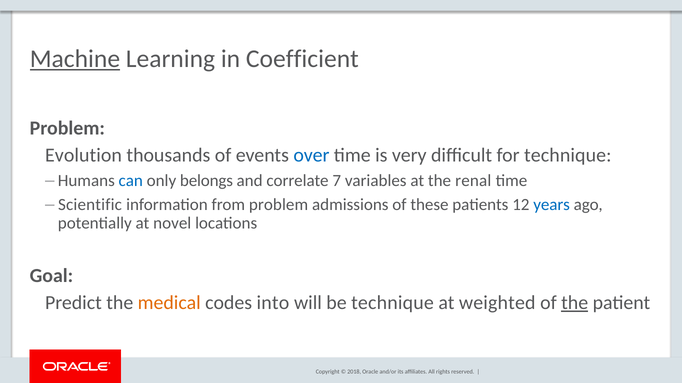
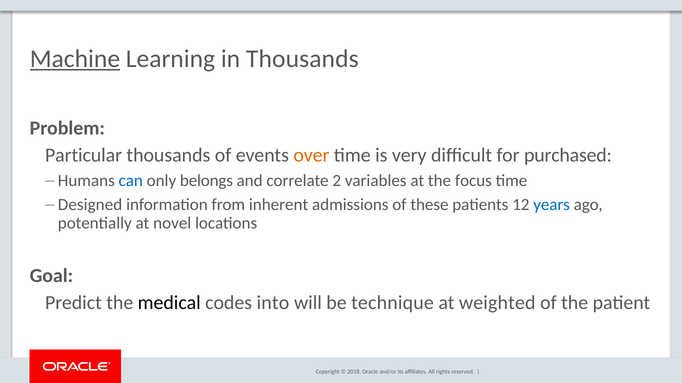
in Coefficient: Coefficient -> Thousands
Evolution: Evolution -> Particular
over colour: blue -> orange
for technique: technique -> purchased
7: 7 -> 2
renal: renal -> focus
Scientific: Scientific -> Designed
from problem: problem -> inherent
medical colour: orange -> black
the at (575, 303) underline: present -> none
